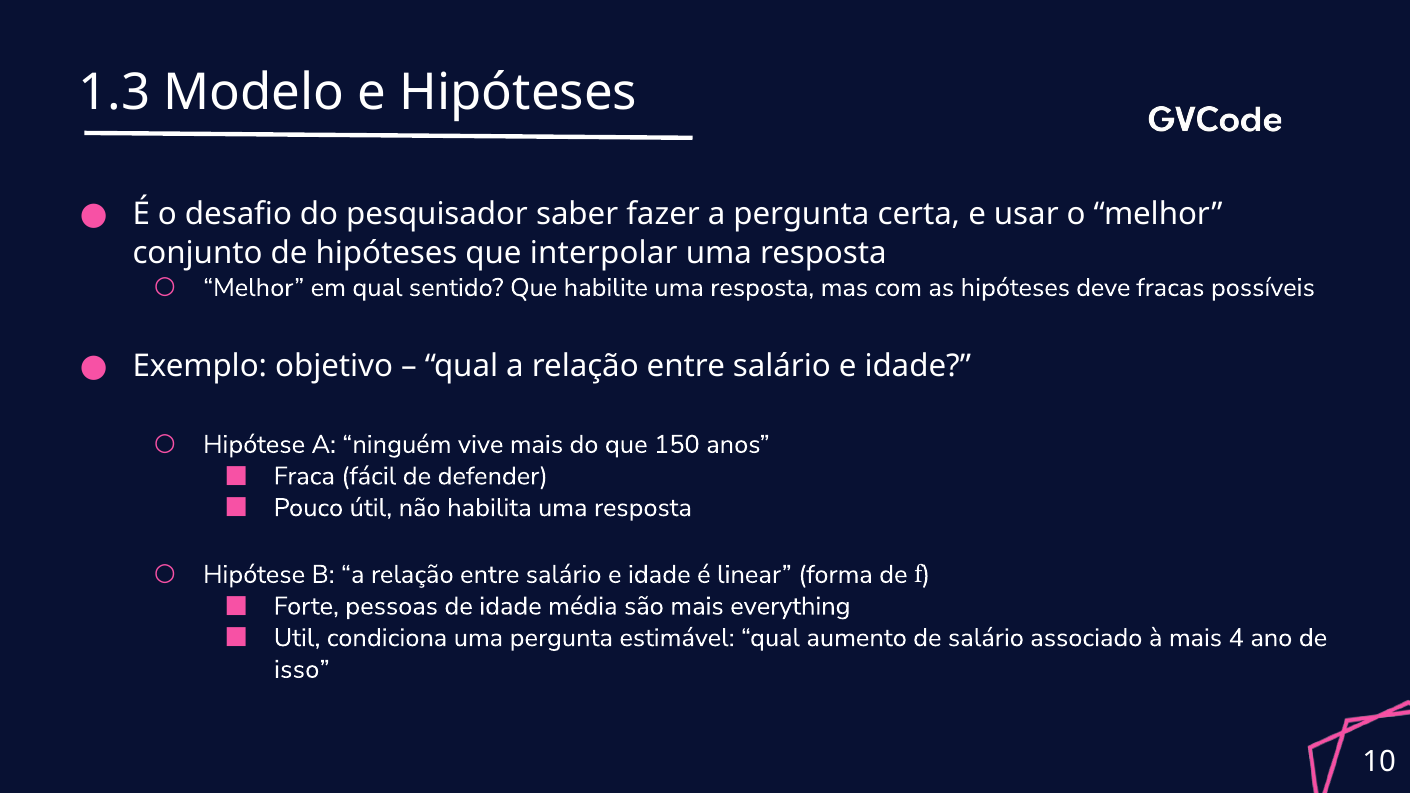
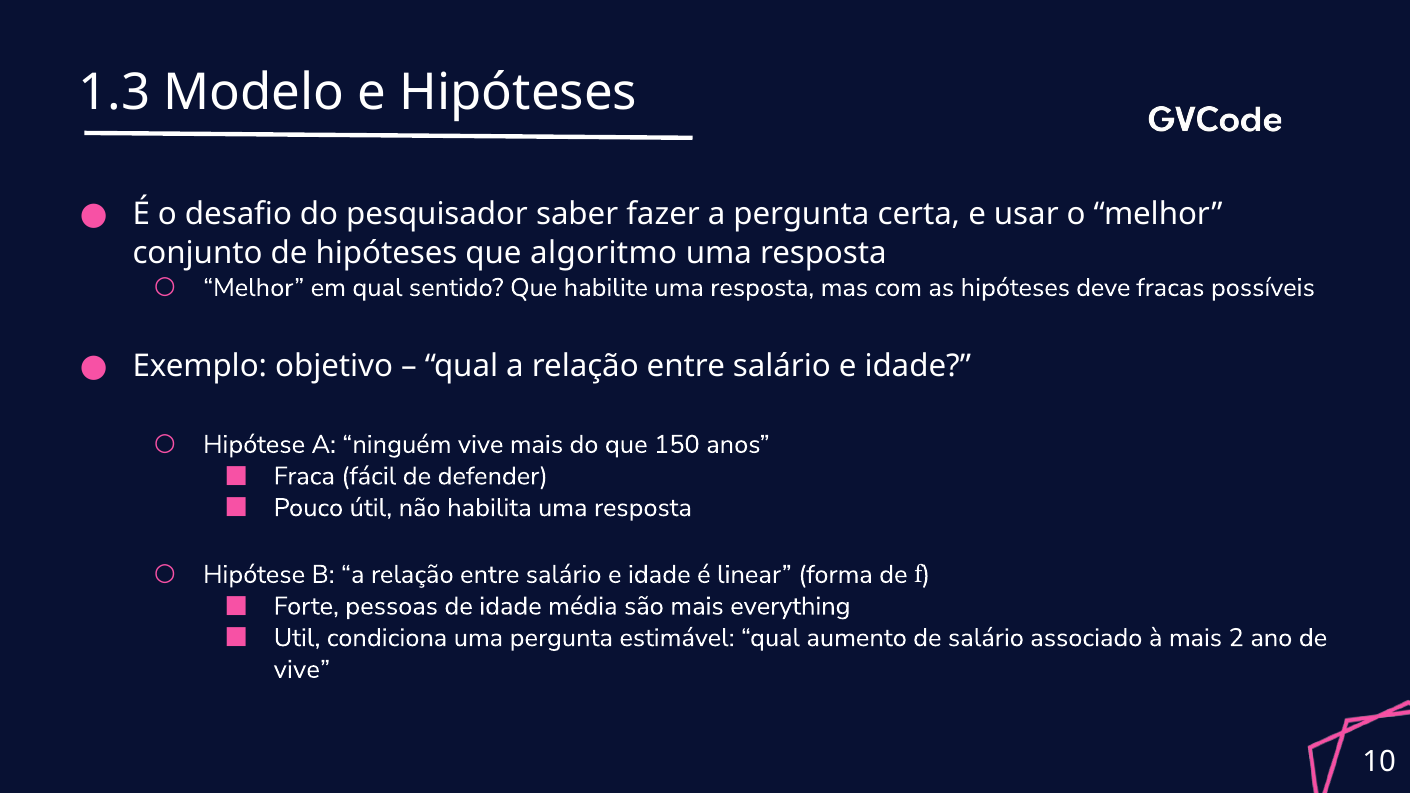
interpolar: interpolar -> algoritmo
4: 4 -> 2
isso at (302, 670): isso -> vive
